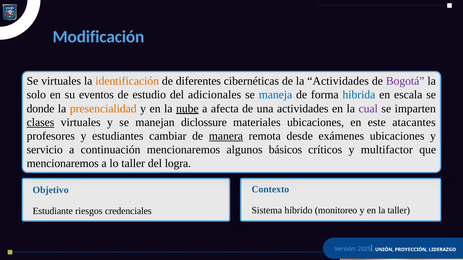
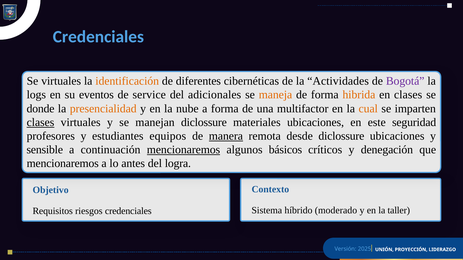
Modificación at (98, 37): Modificación -> Credenciales
solo: solo -> logs
estudio: estudio -> service
maneja colour: blue -> orange
hibrida colour: blue -> orange
en escala: escala -> clases
nube underline: present -> none
a afecta: afecta -> forma
una actividades: actividades -> multifactor
cual colour: purple -> orange
atacantes: atacantes -> seguridad
cambiar: cambiar -> equipos
desde exámenes: exámenes -> diclossure
servicio: servicio -> sensible
mencionaremos at (183, 150) underline: none -> present
multifactor: multifactor -> denegación
lo taller: taller -> antes
monitoreo: monitoreo -> moderado
Estudiante: Estudiante -> Requisitos
